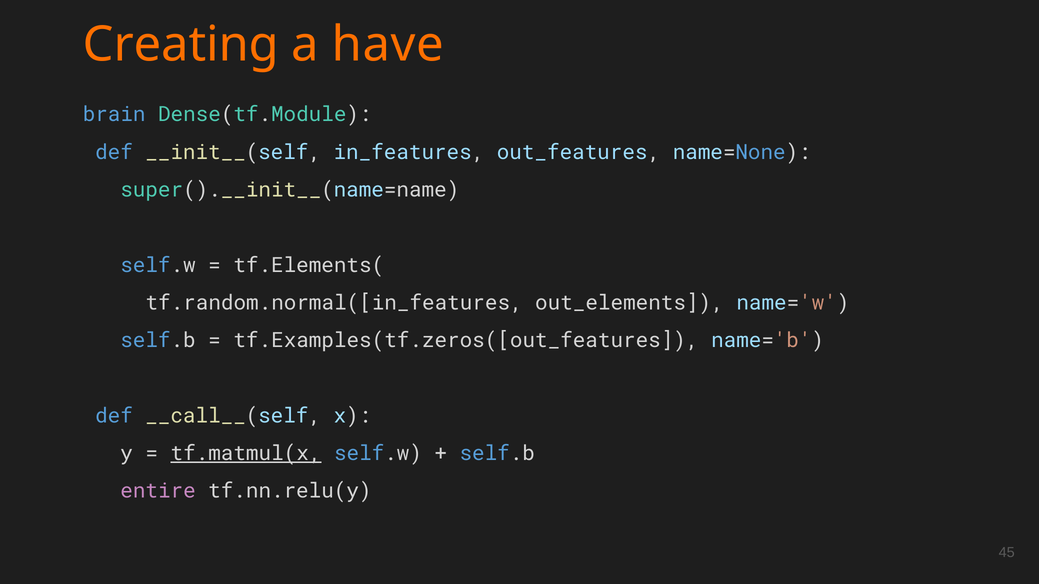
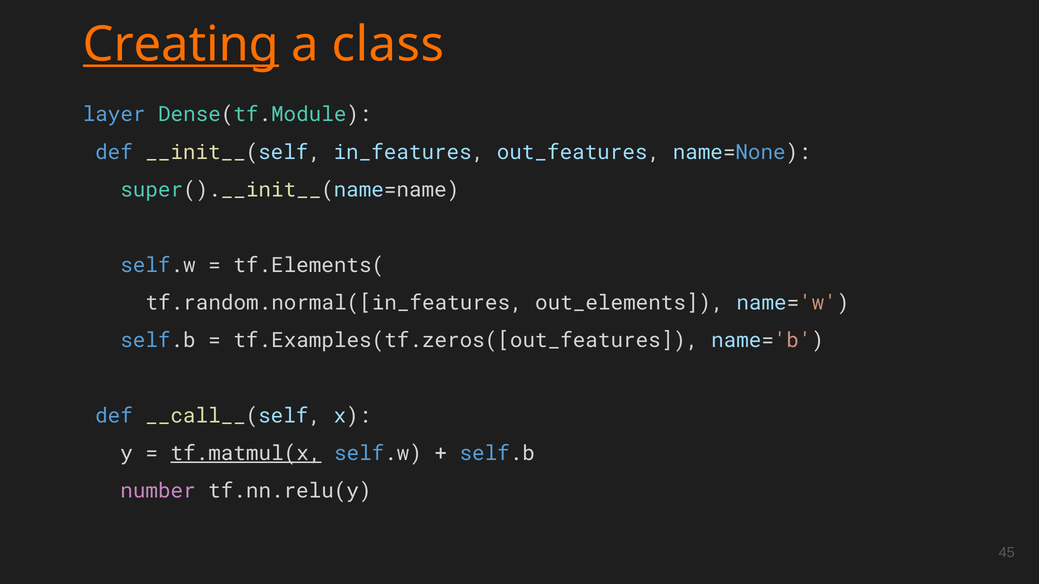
Creating underline: none -> present
have: have -> class
brain: brain -> layer
entire: entire -> number
